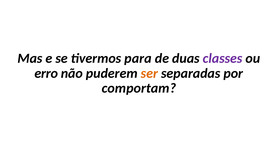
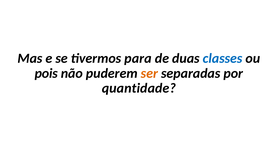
classes colour: purple -> blue
erro: erro -> pois
comportam: comportam -> quantidade
